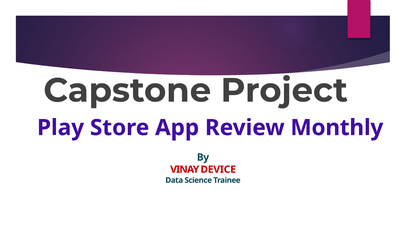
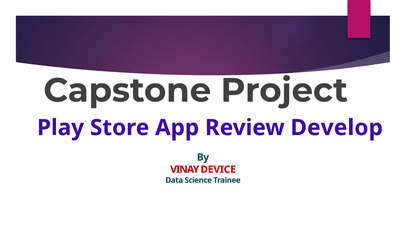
Monthly: Monthly -> Develop
